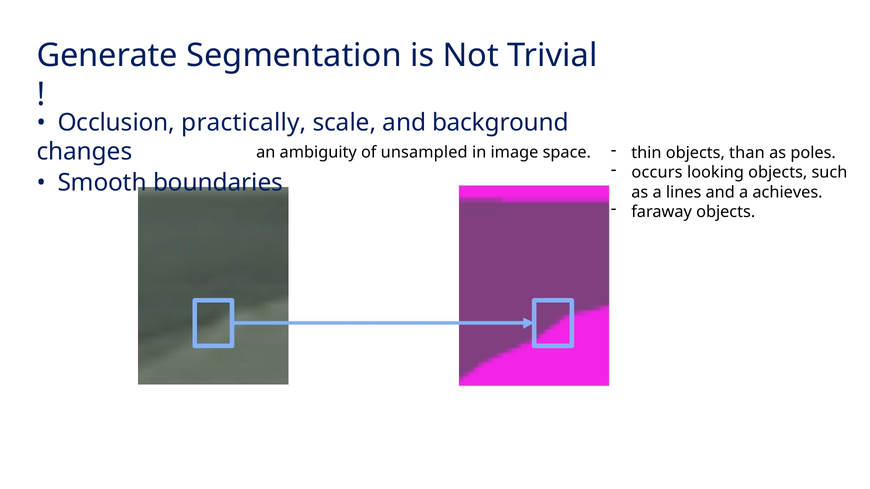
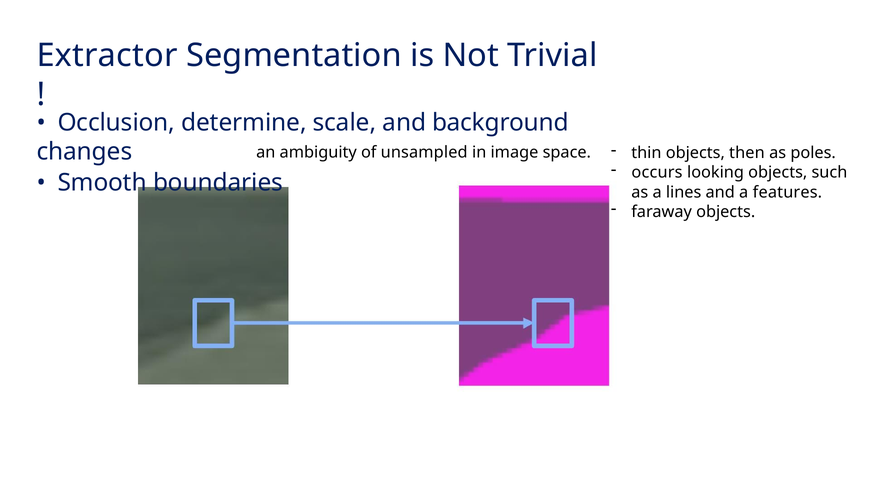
Generate: Generate -> Extractor
practically: practically -> determine
than: than -> then
achieves: achieves -> features
